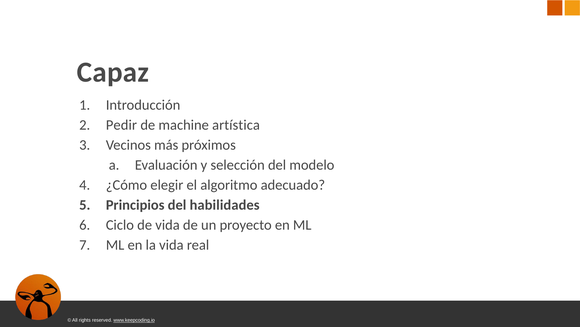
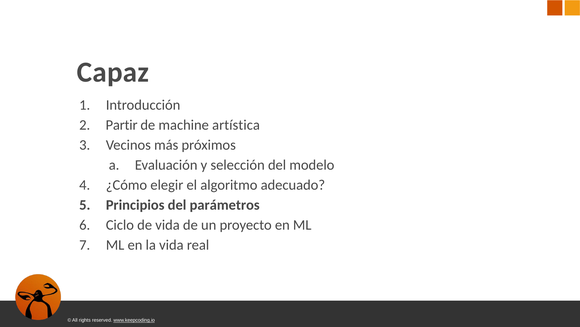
Pedir: Pedir -> Partir
habilidades: habilidades -> parámetros
